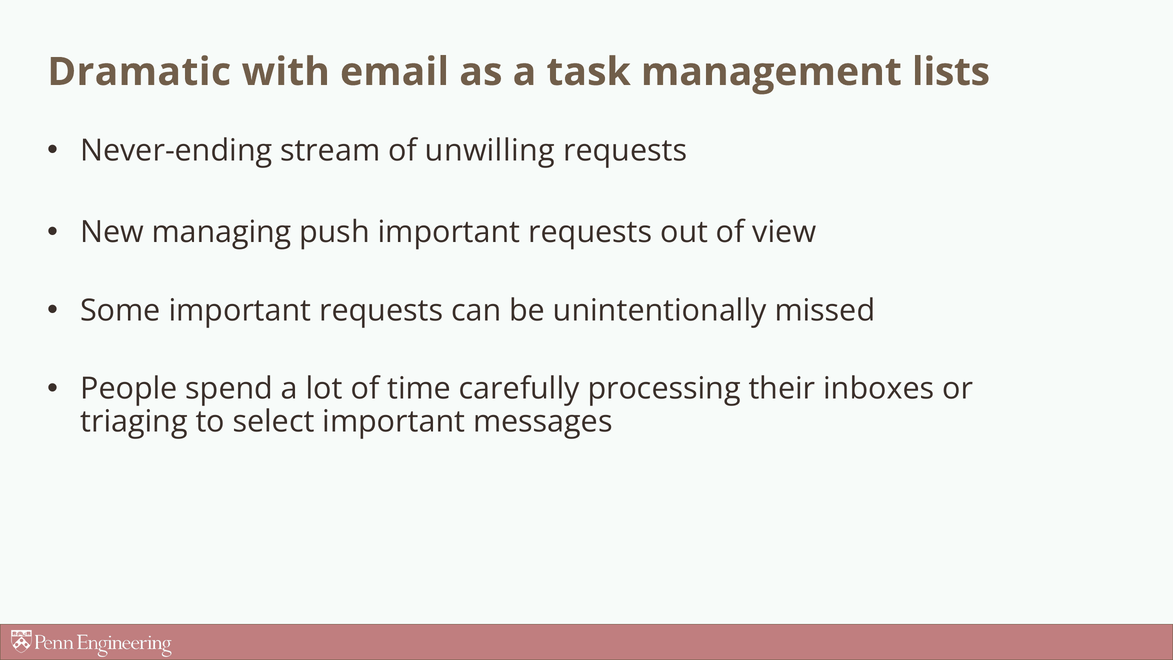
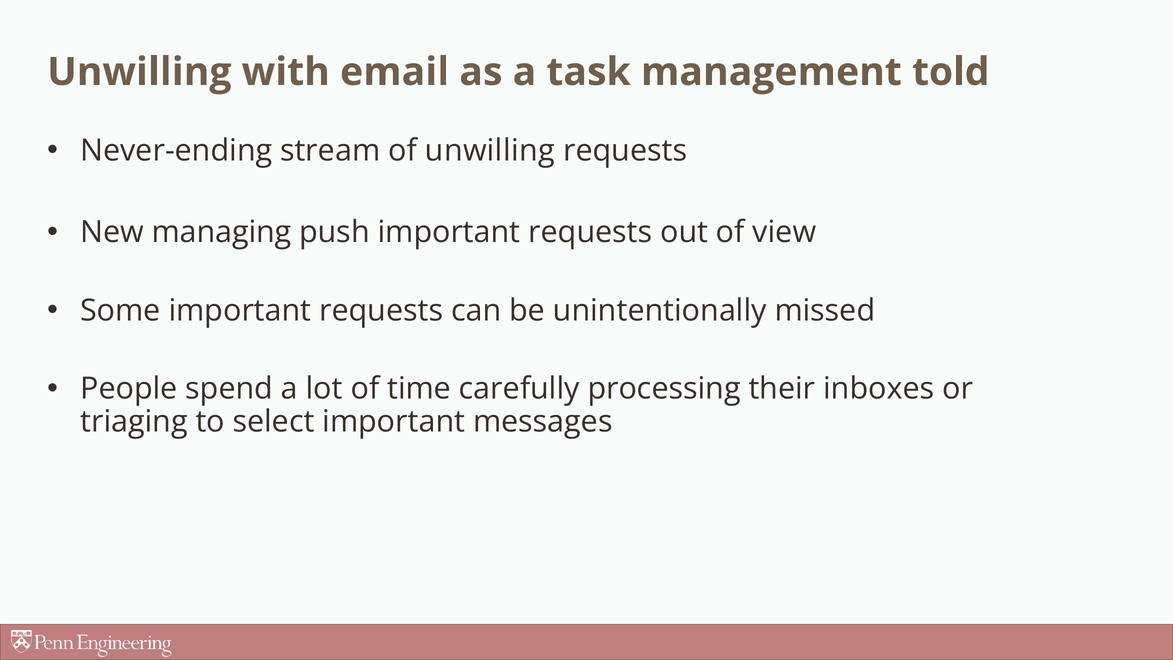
Dramatic at (139, 72): Dramatic -> Unwilling
lists: lists -> told
